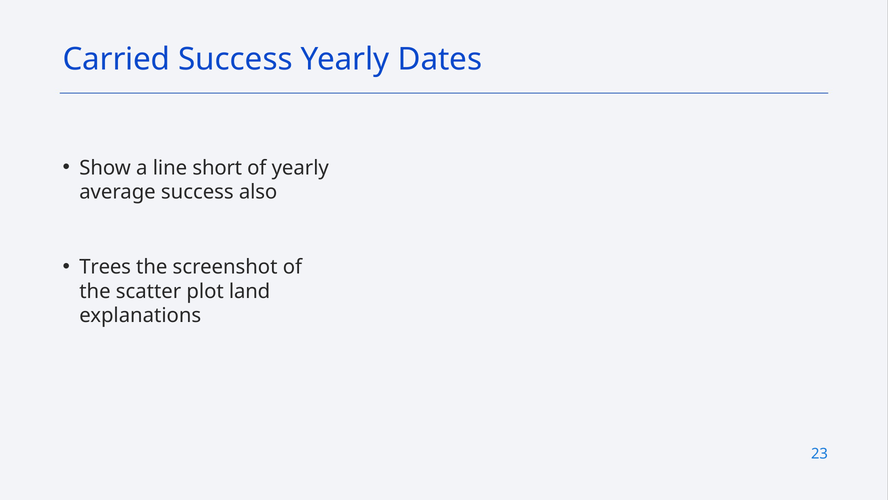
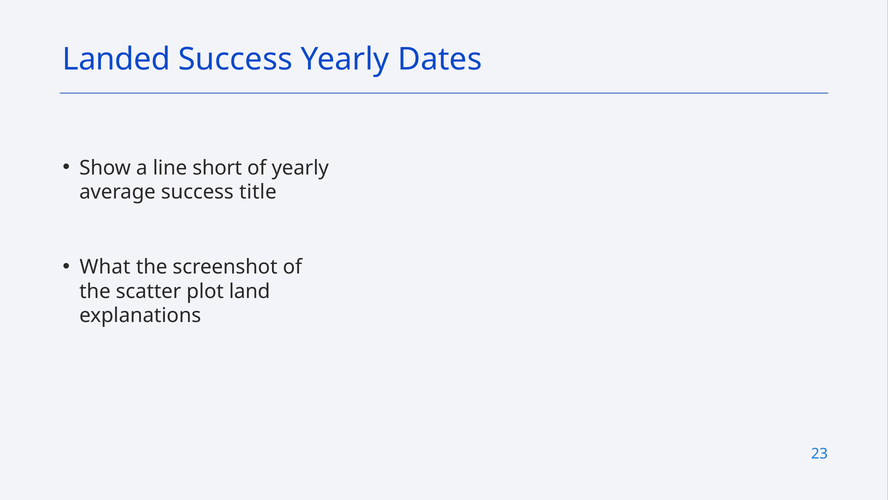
Carried: Carried -> Landed
also: also -> title
Trees: Trees -> What
